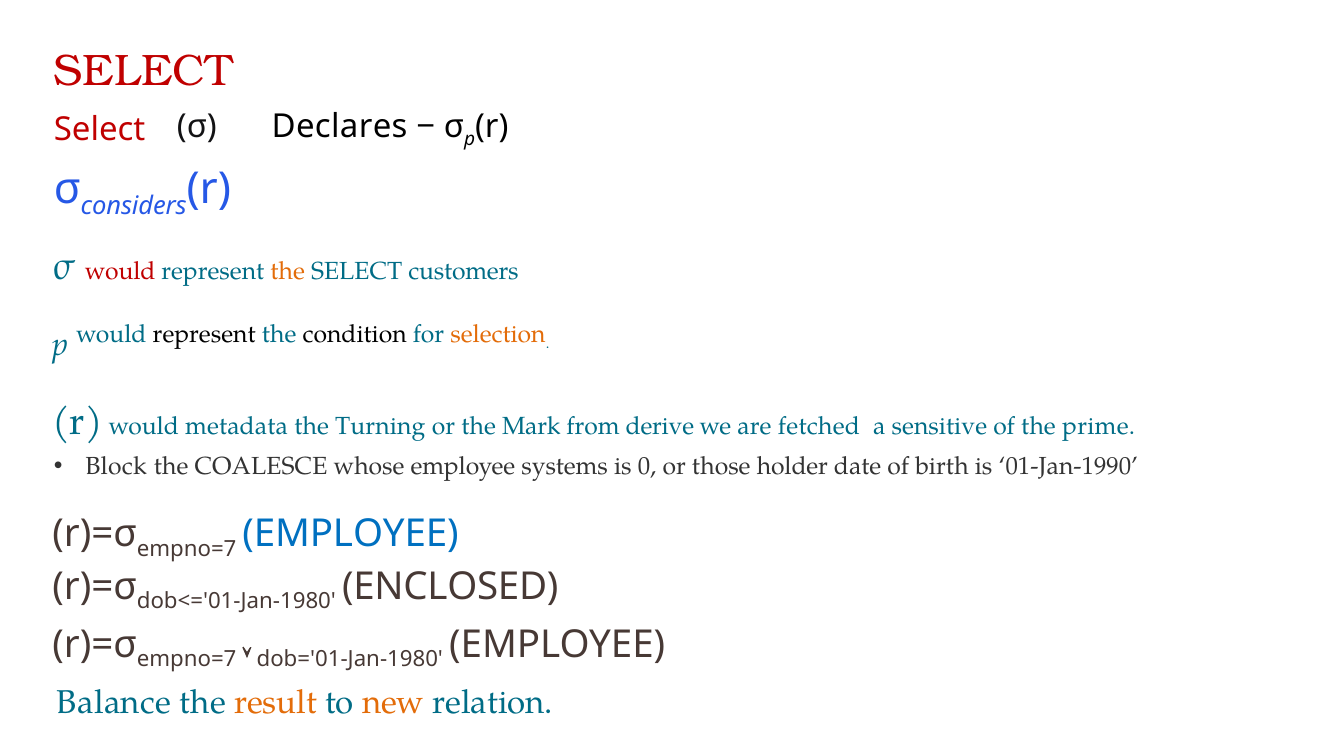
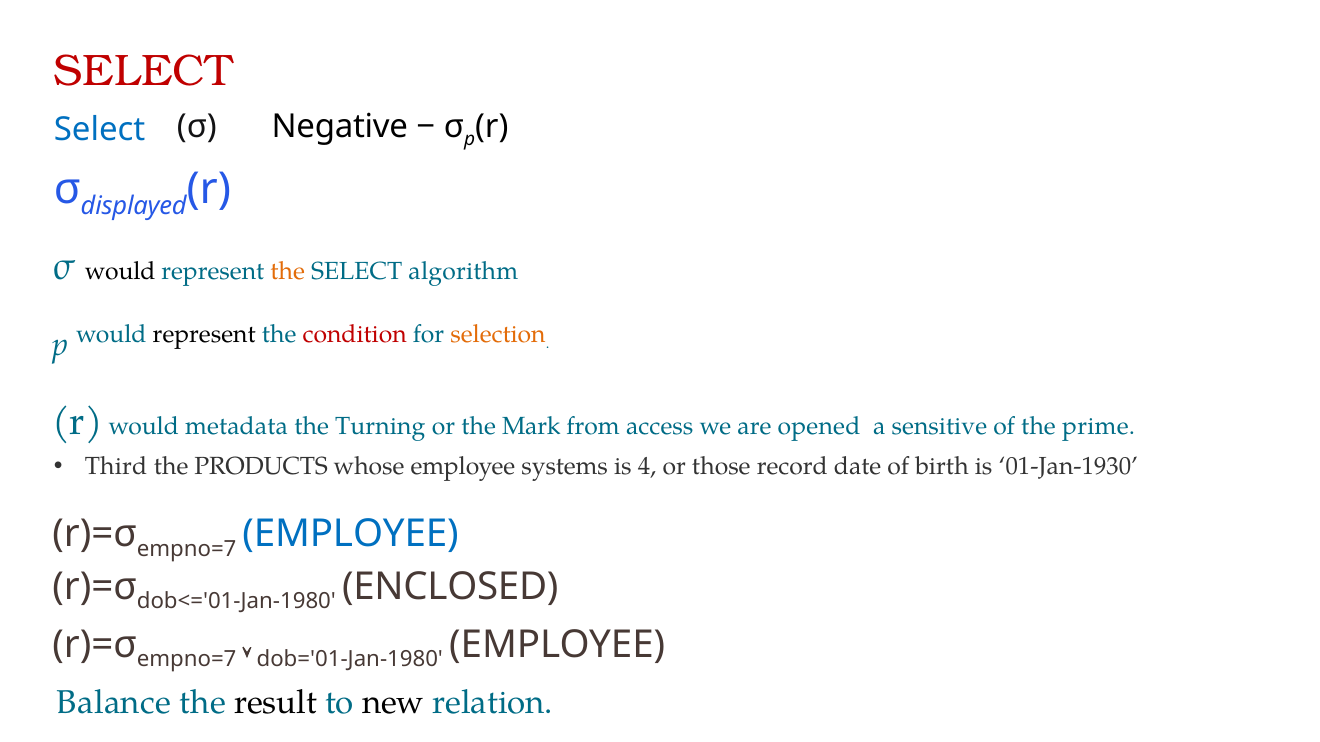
Select at (100, 129) colour: red -> blue
Declares: Declares -> Negative
considers: considers -> displayed
would at (120, 271) colour: red -> black
customers: customers -> algorithm
condition colour: black -> red
derive: derive -> access
fetched: fetched -> opened
Block: Block -> Third
COALESCE: COALESCE -> PRODUCTS
0: 0 -> 4
holder: holder -> record
01-Jan-1990: 01-Jan-1990 -> 01-Jan-1930
result colour: orange -> black
new colour: orange -> black
